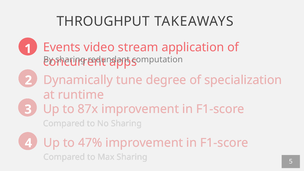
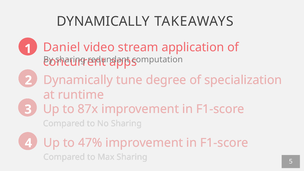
THROUGHPUT at (103, 21): THROUGHPUT -> DYNAMICALLY
Events: Events -> Daniel
